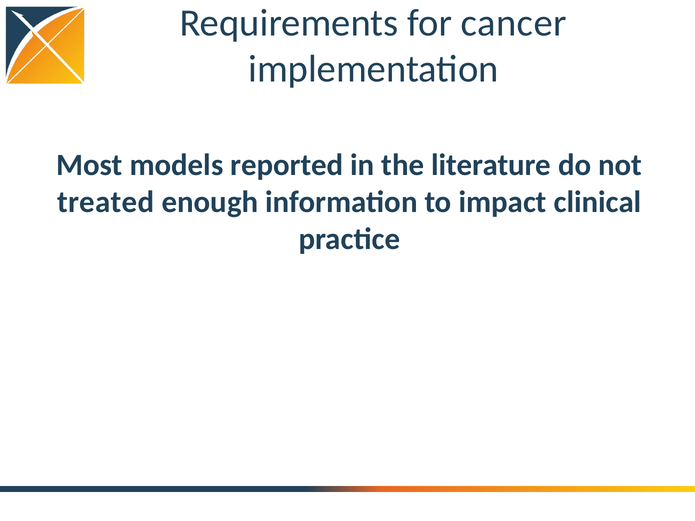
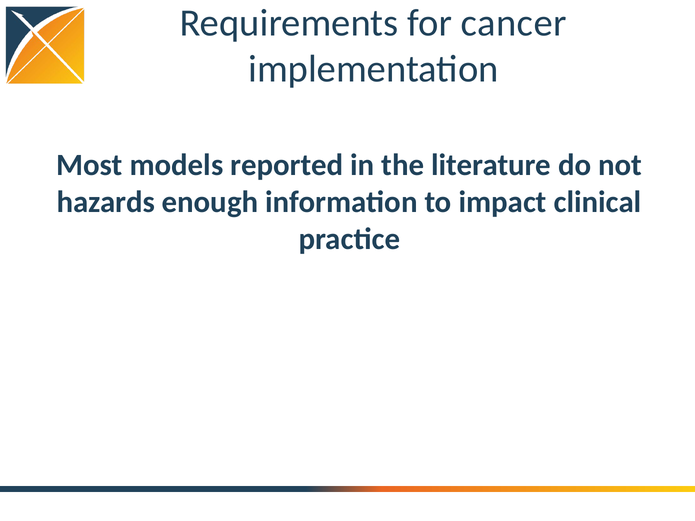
treated: treated -> hazards
